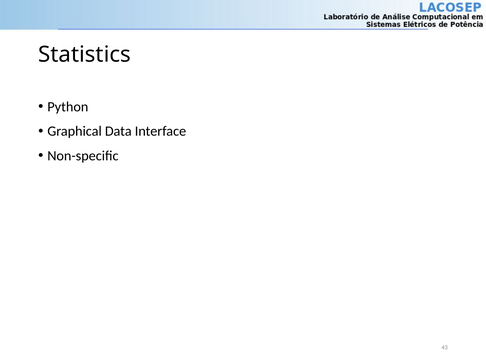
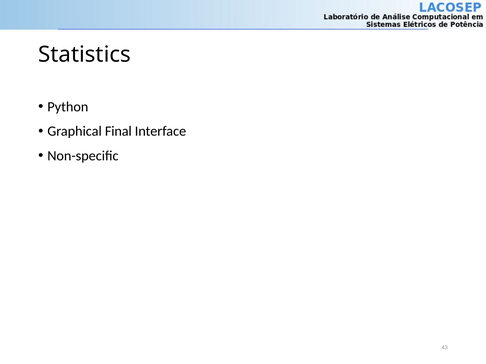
Data: Data -> Final
